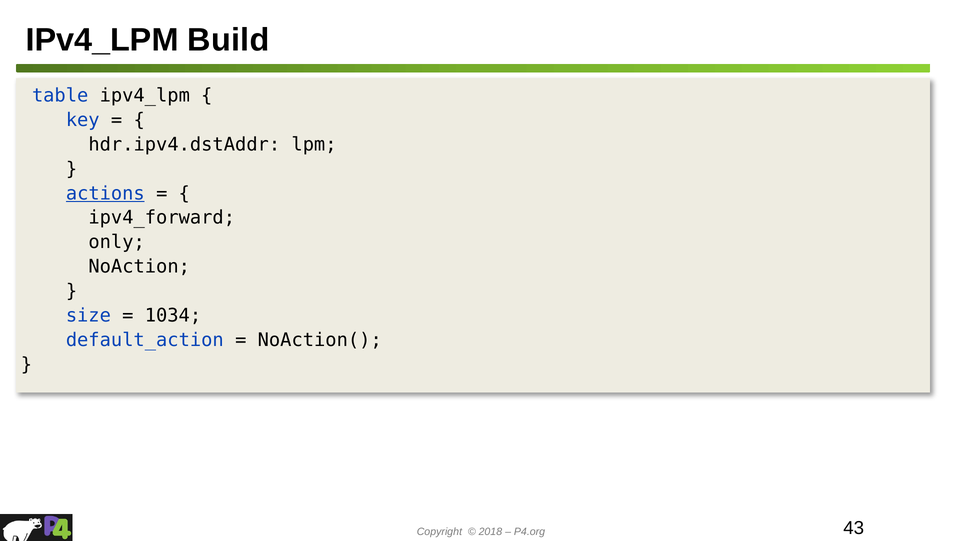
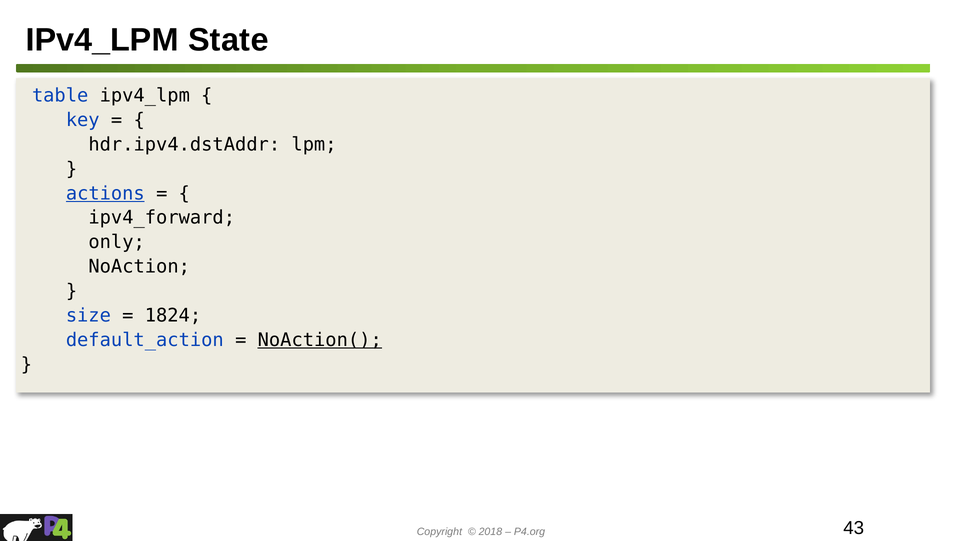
Build: Build -> State
1034: 1034 -> 1824
NoAction( underline: none -> present
